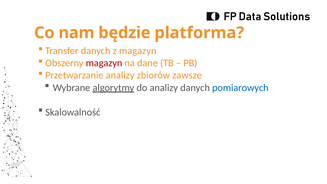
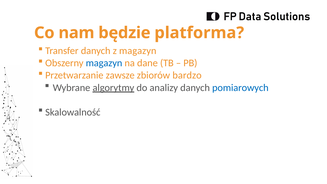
magazyn at (104, 63) colour: red -> blue
Przetwarzanie analizy: analizy -> zawsze
zawsze: zawsze -> bardzo
